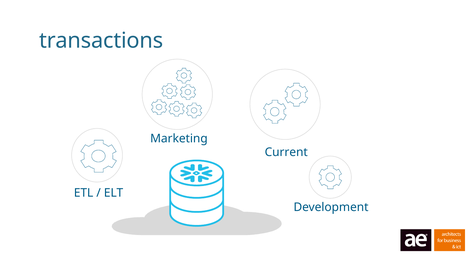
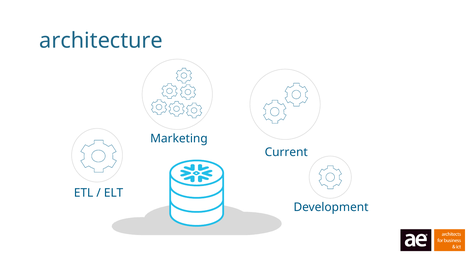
transactions: transactions -> architecture
